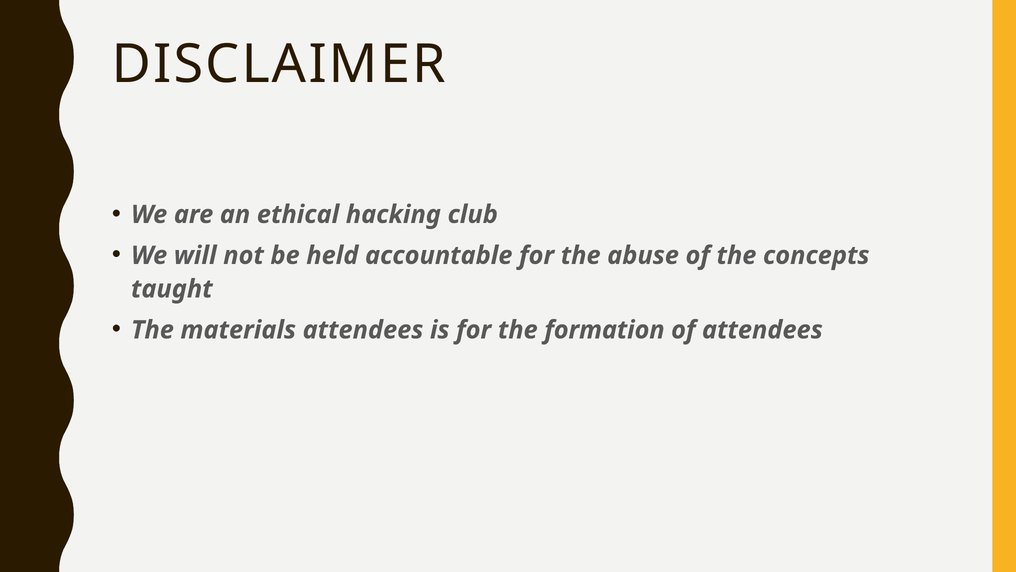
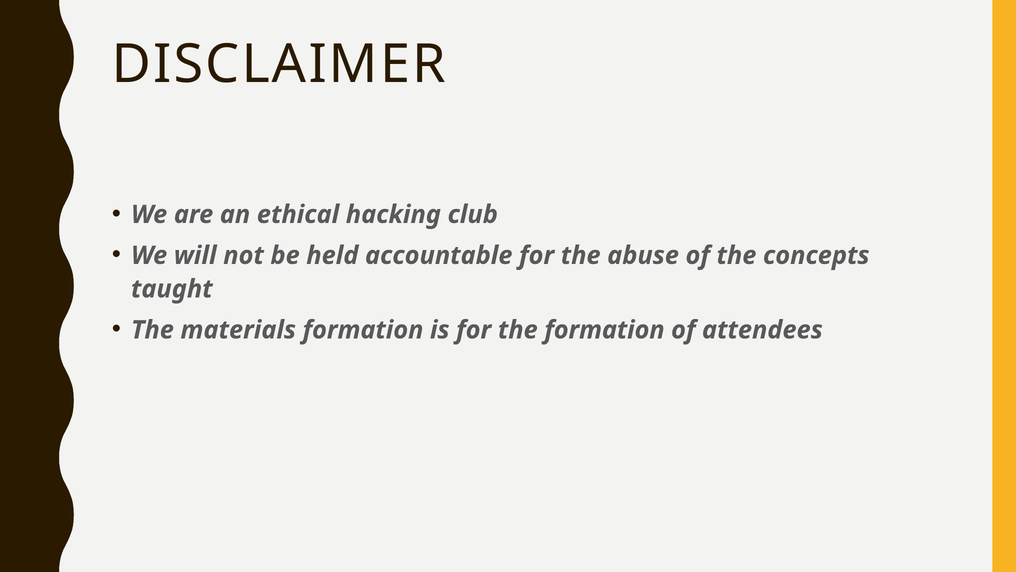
materials attendees: attendees -> formation
